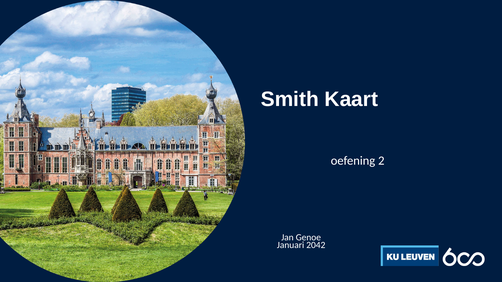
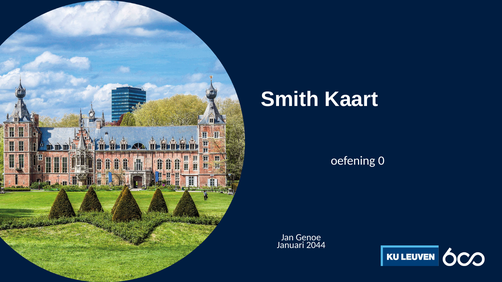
2: 2 -> 0
2042: 2042 -> 2044
